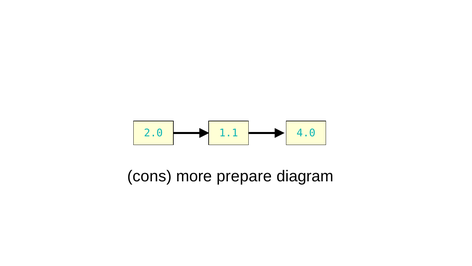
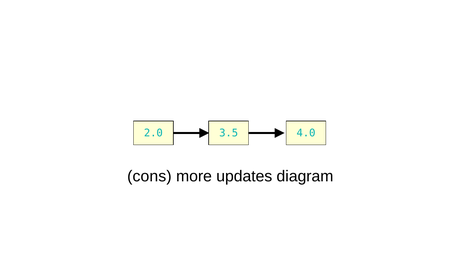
1.1: 1.1 -> 3.5
prepare: prepare -> updates
